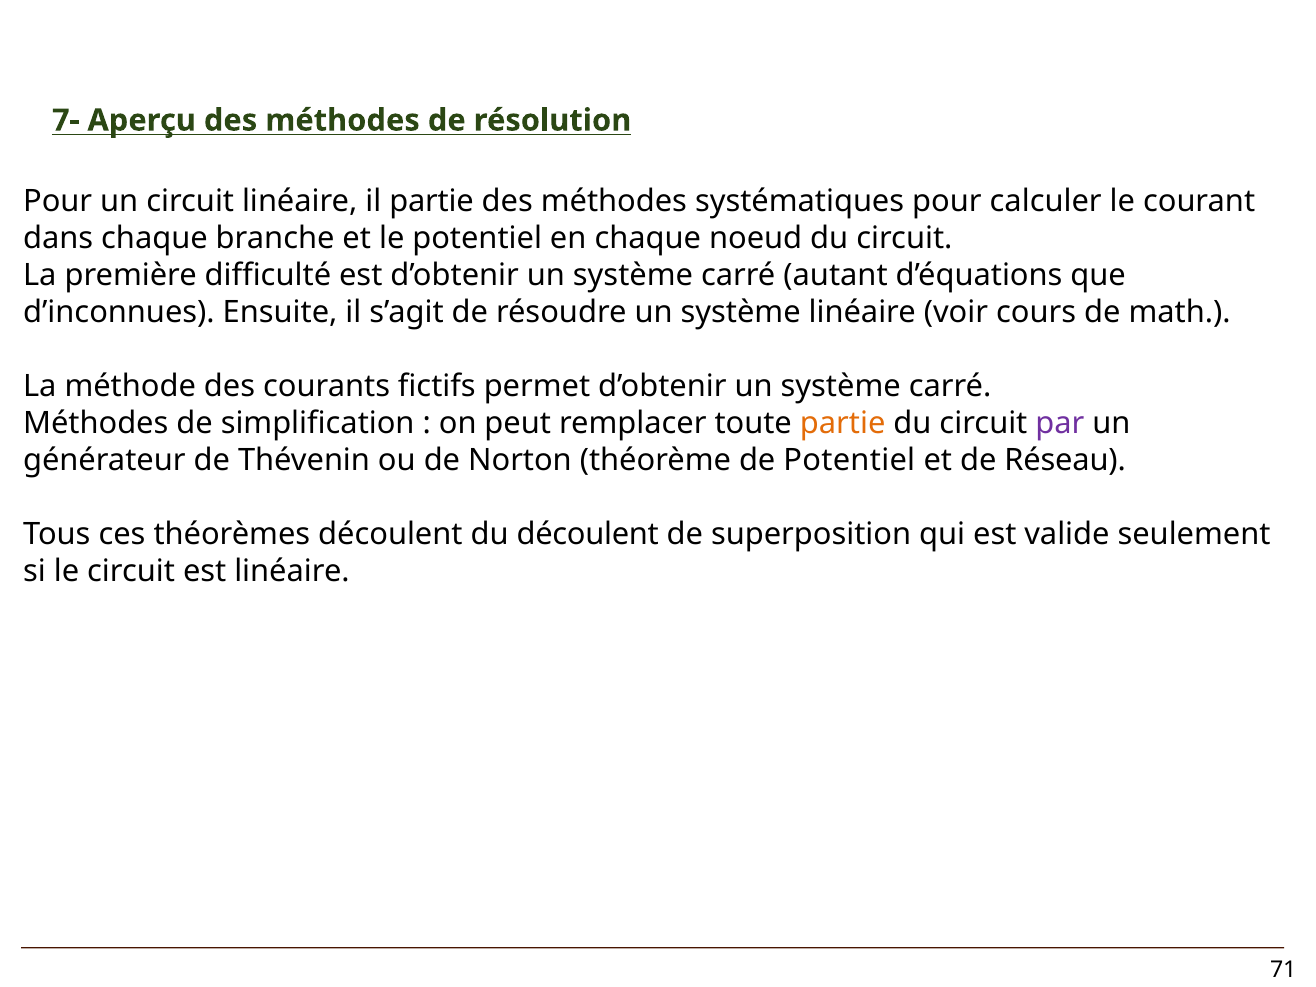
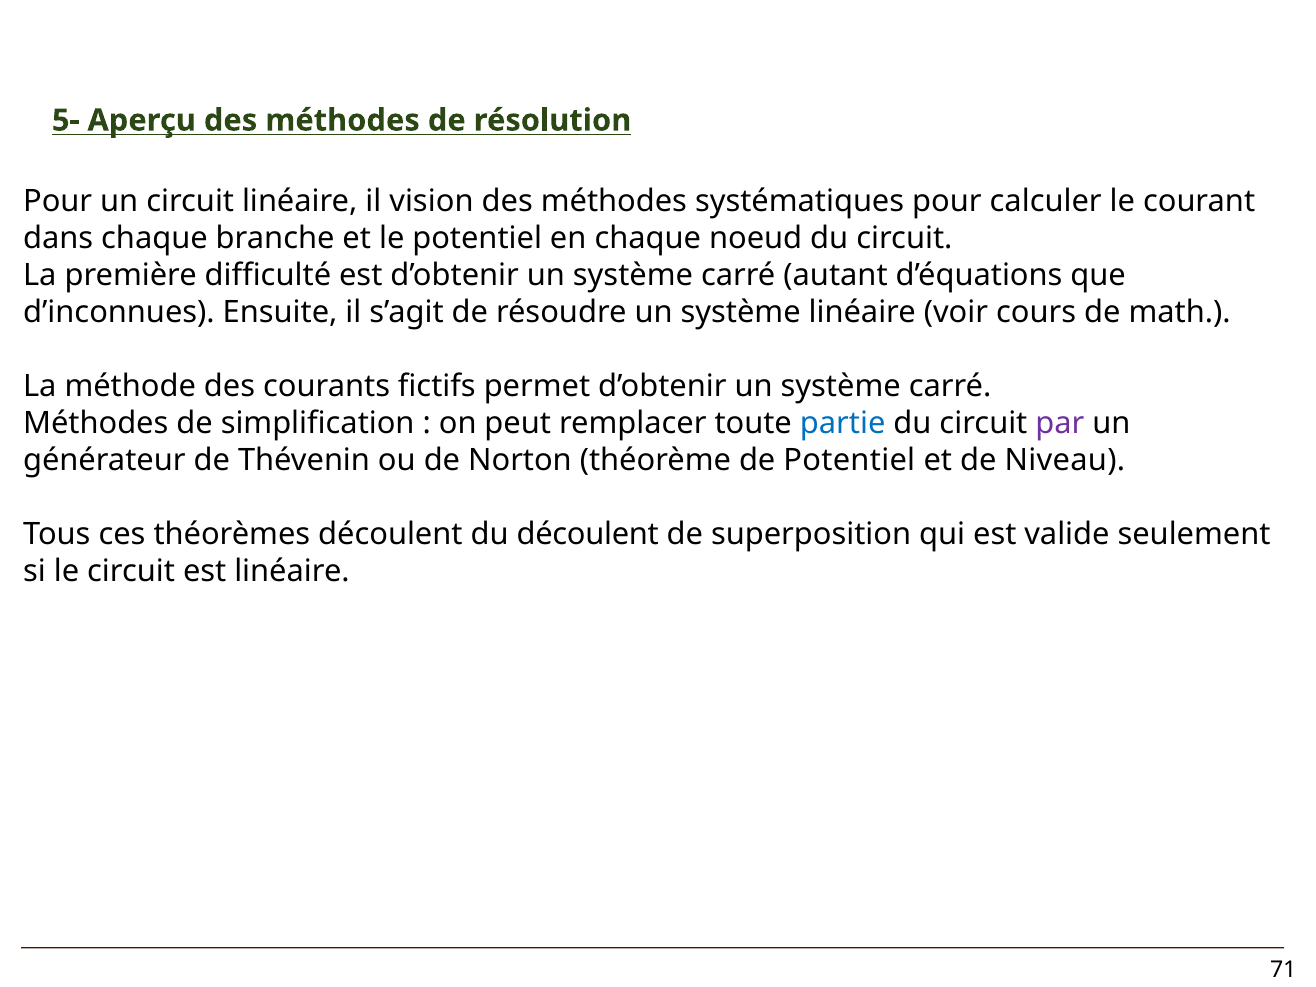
7-: 7- -> 5-
il partie: partie -> vision
partie at (843, 423) colour: orange -> blue
Réseau: Réseau -> Niveau
